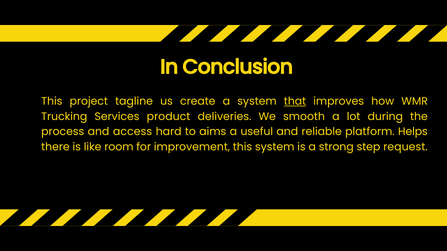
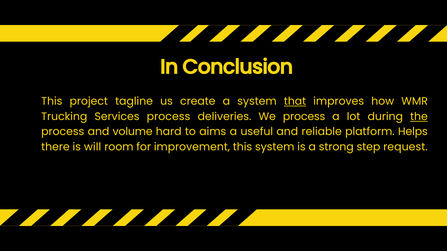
Services product: product -> process
We smooth: smooth -> process
the underline: none -> present
access: access -> volume
like: like -> will
